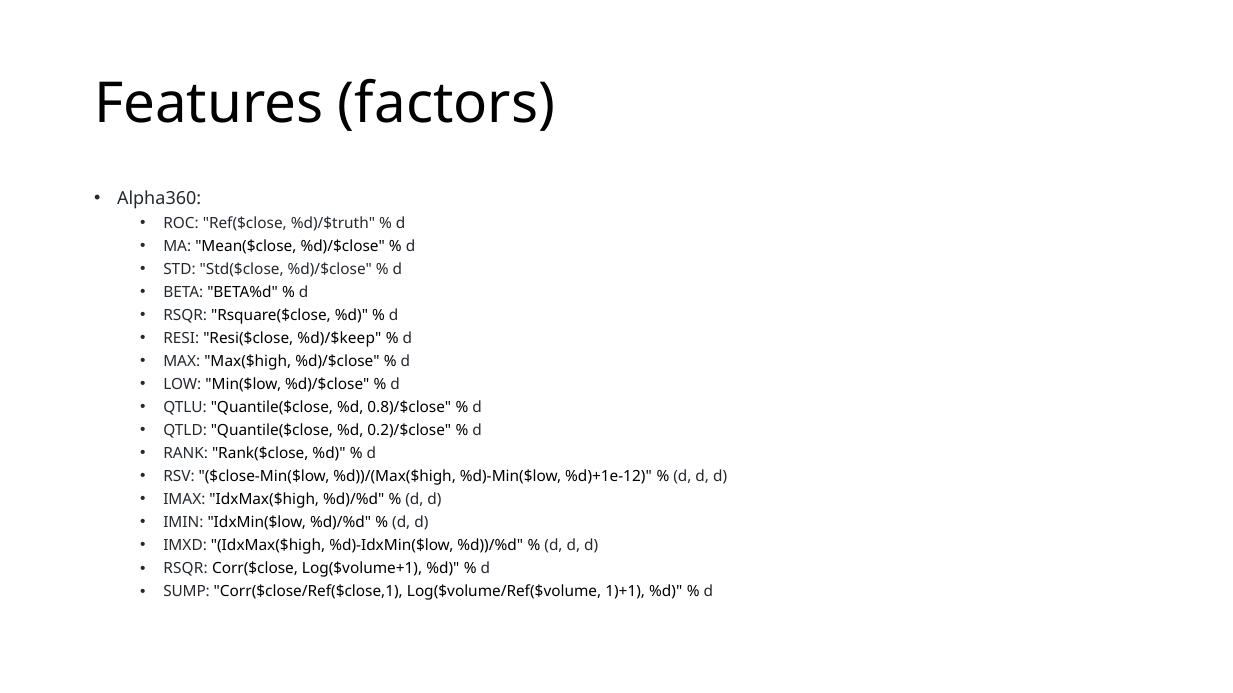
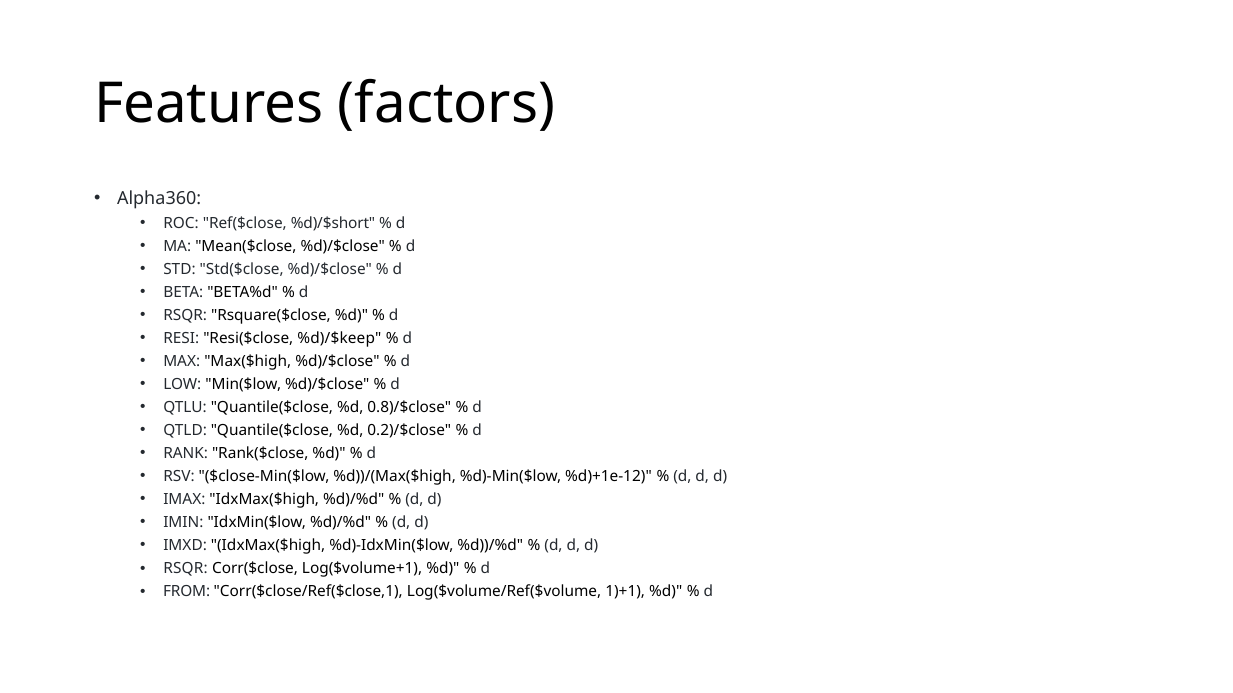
%d)/$truth: %d)/$truth -> %d)/$short
SUMP: SUMP -> FROM
